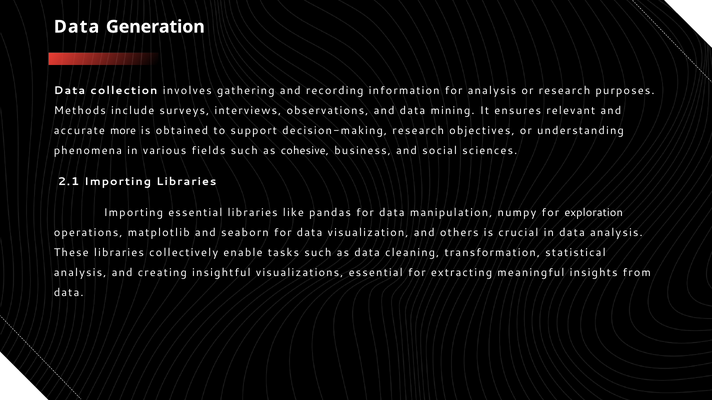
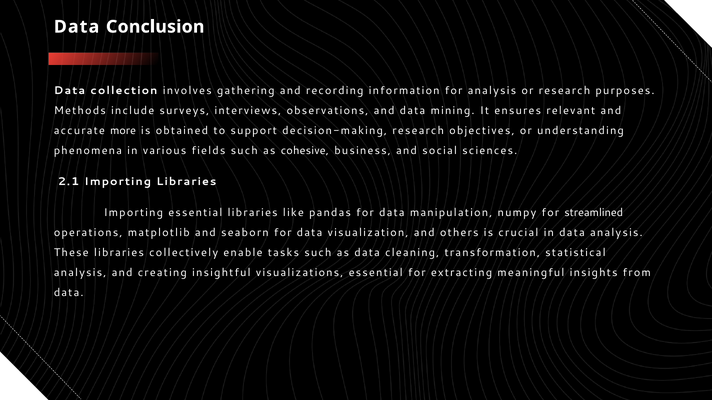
Generation: Generation -> Conclusion
exploration: exploration -> streamlined
